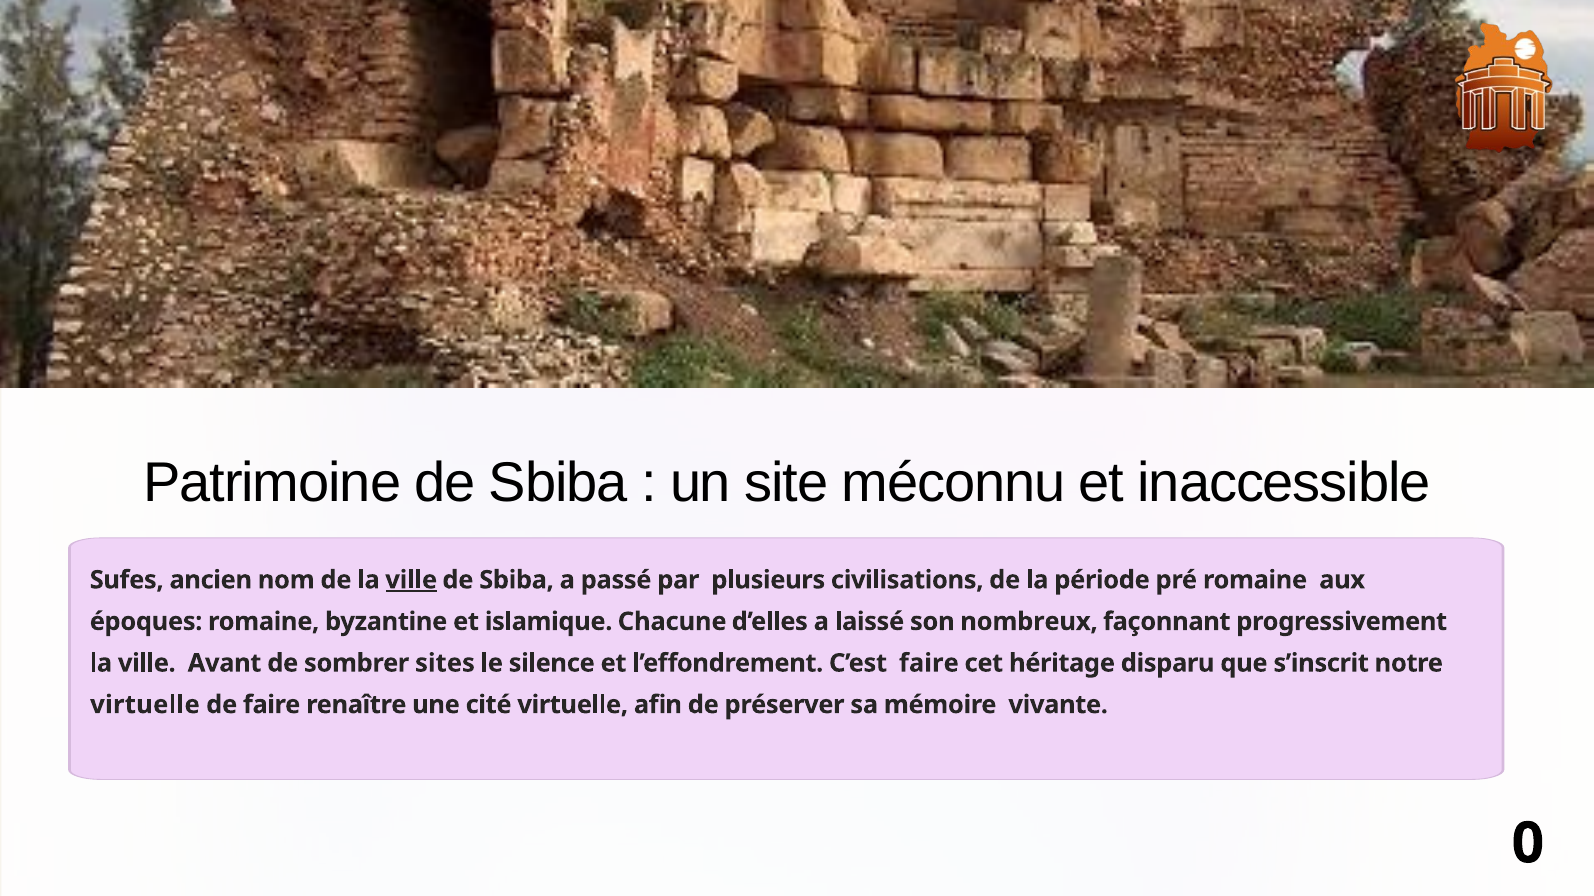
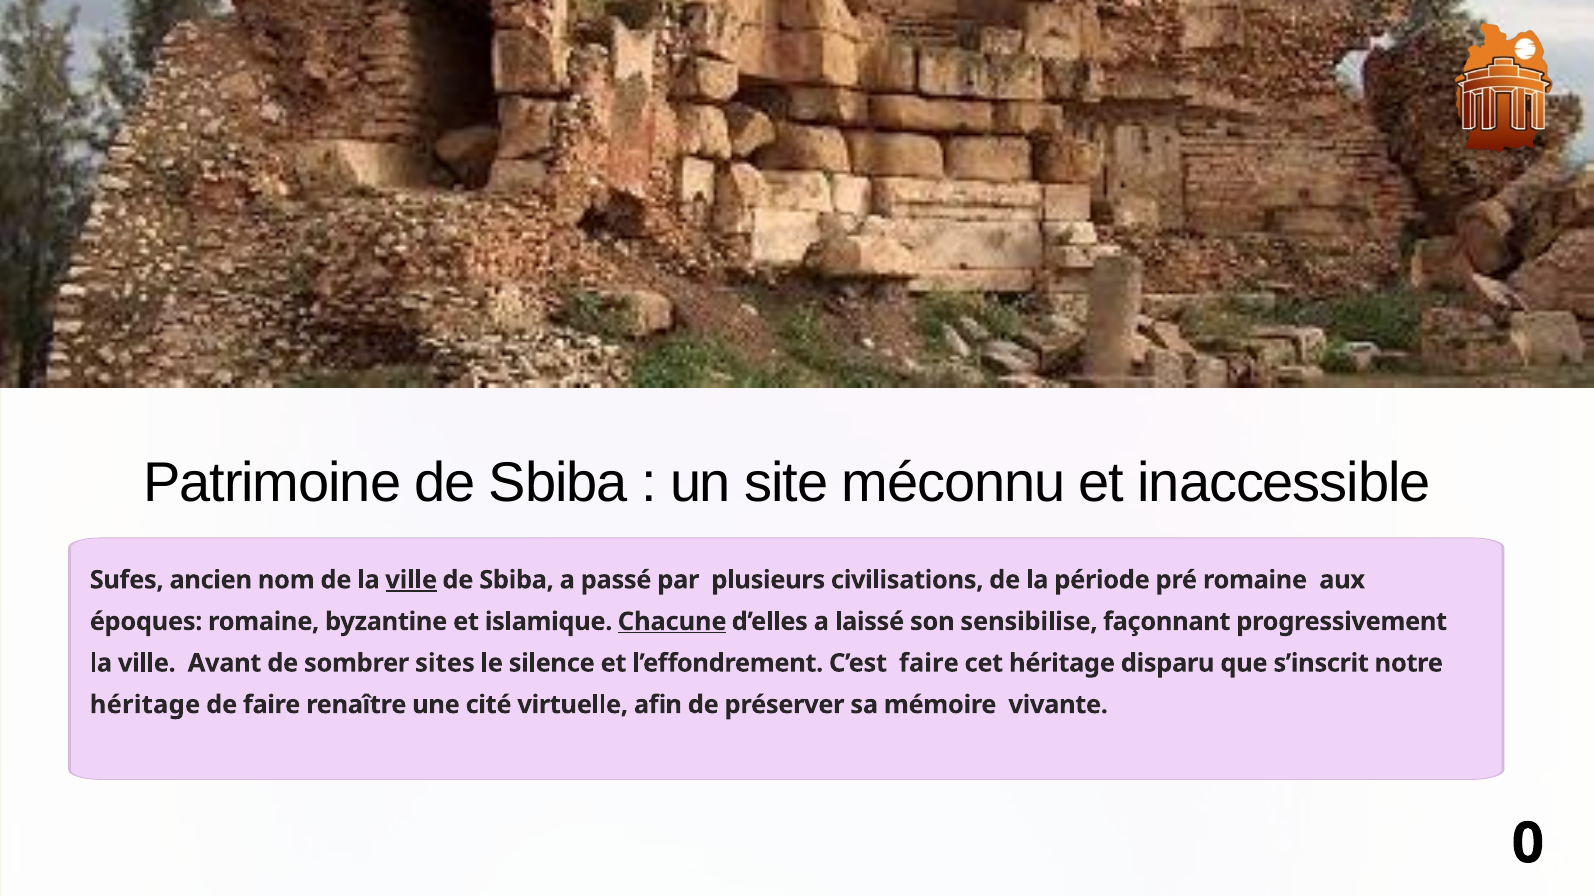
Chacune underline: none -> present
nombreux: nombreux -> sensibilise
virtuelle at (145, 705): virtuelle -> héritage
